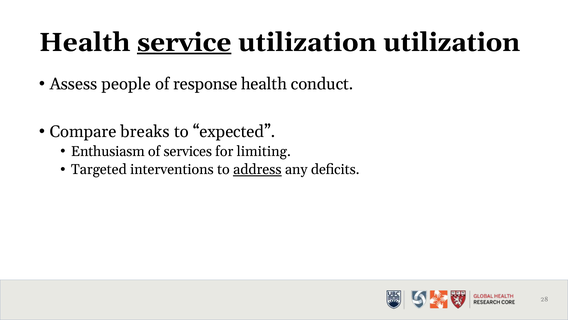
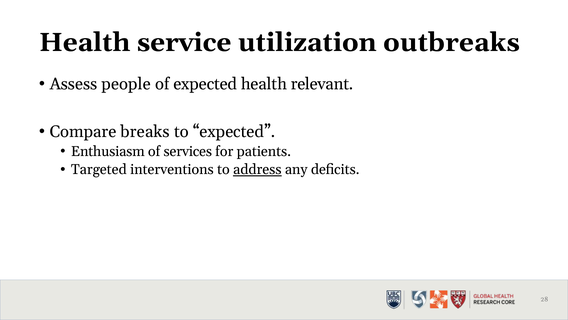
service underline: present -> none
utilization utilization: utilization -> outbreaks
of response: response -> expected
conduct: conduct -> relevant
limiting: limiting -> patients
